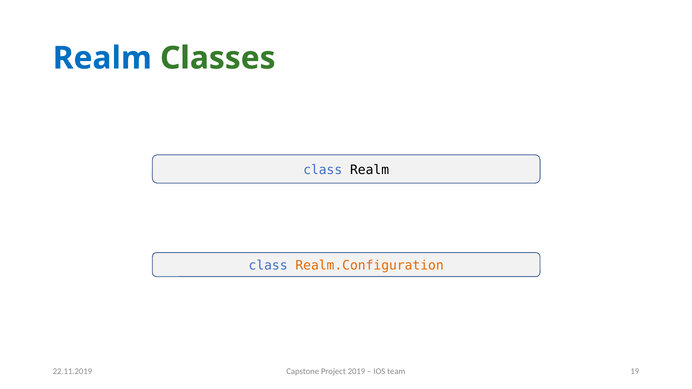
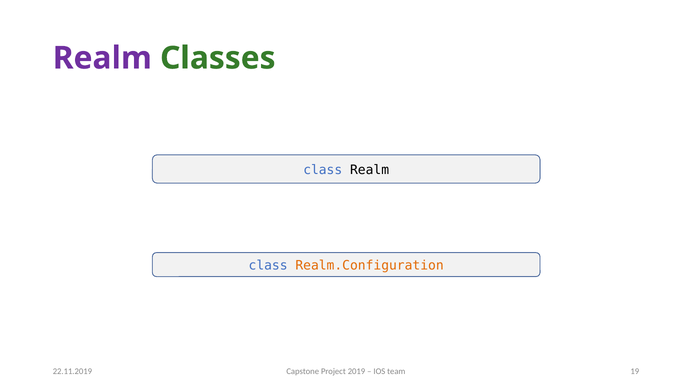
Realm at (102, 58) colour: blue -> purple
